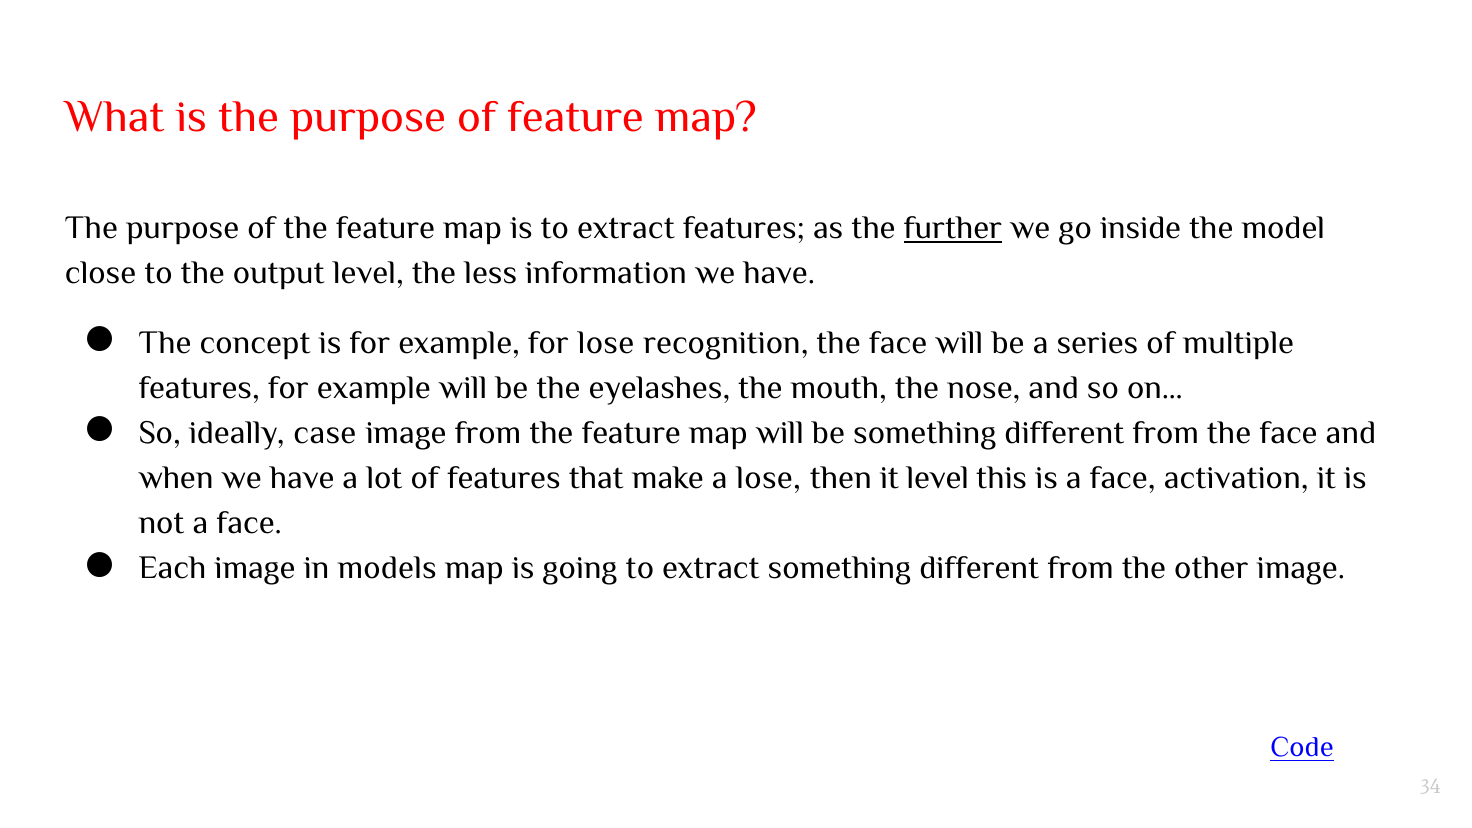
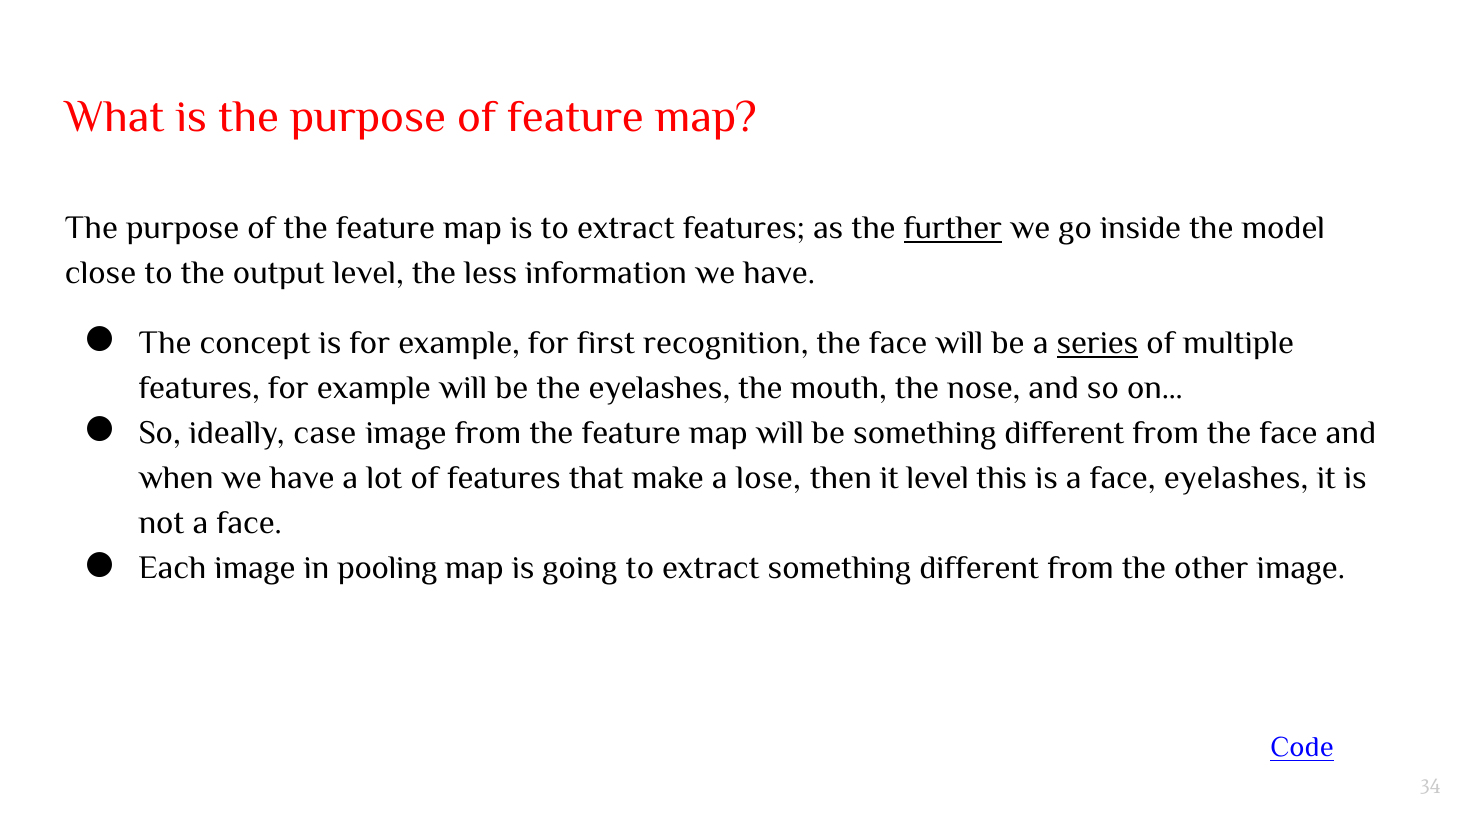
for lose: lose -> first
series underline: none -> present
face activation: activation -> eyelashes
models: models -> pooling
